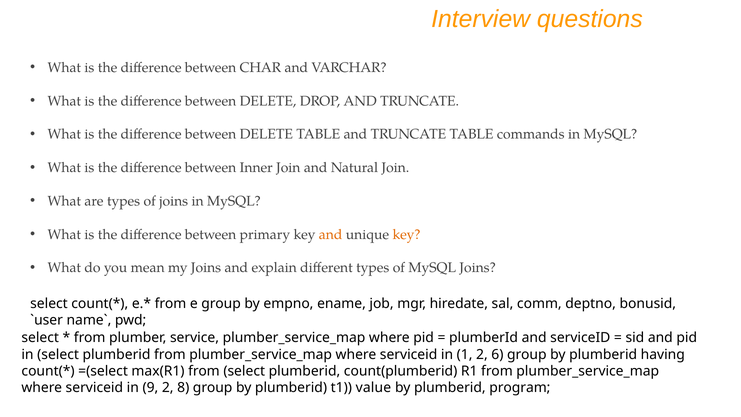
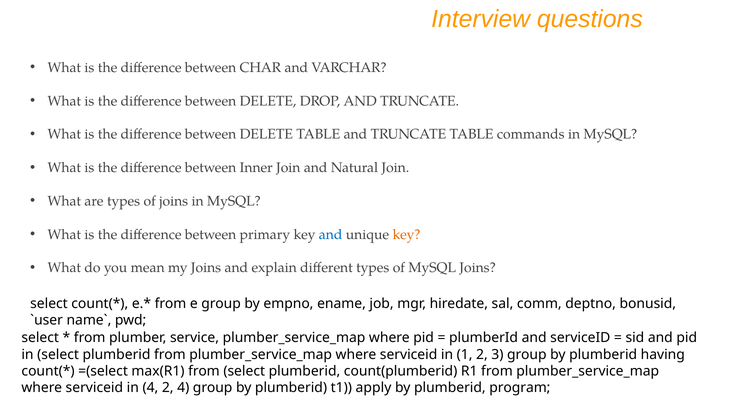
and at (331, 234) colour: orange -> blue
6: 6 -> 3
in 9: 9 -> 4
2 8: 8 -> 4
value: value -> apply
